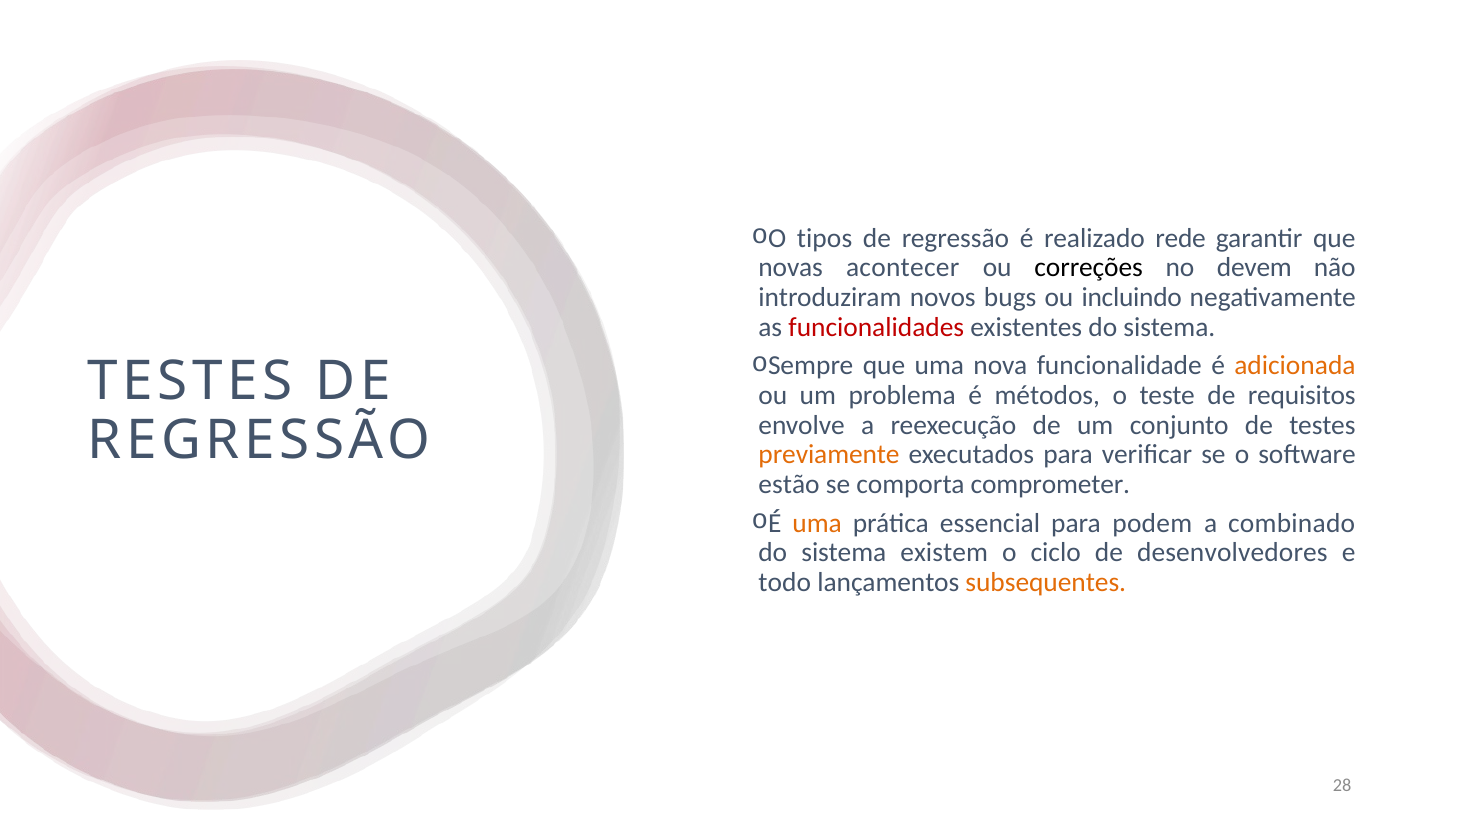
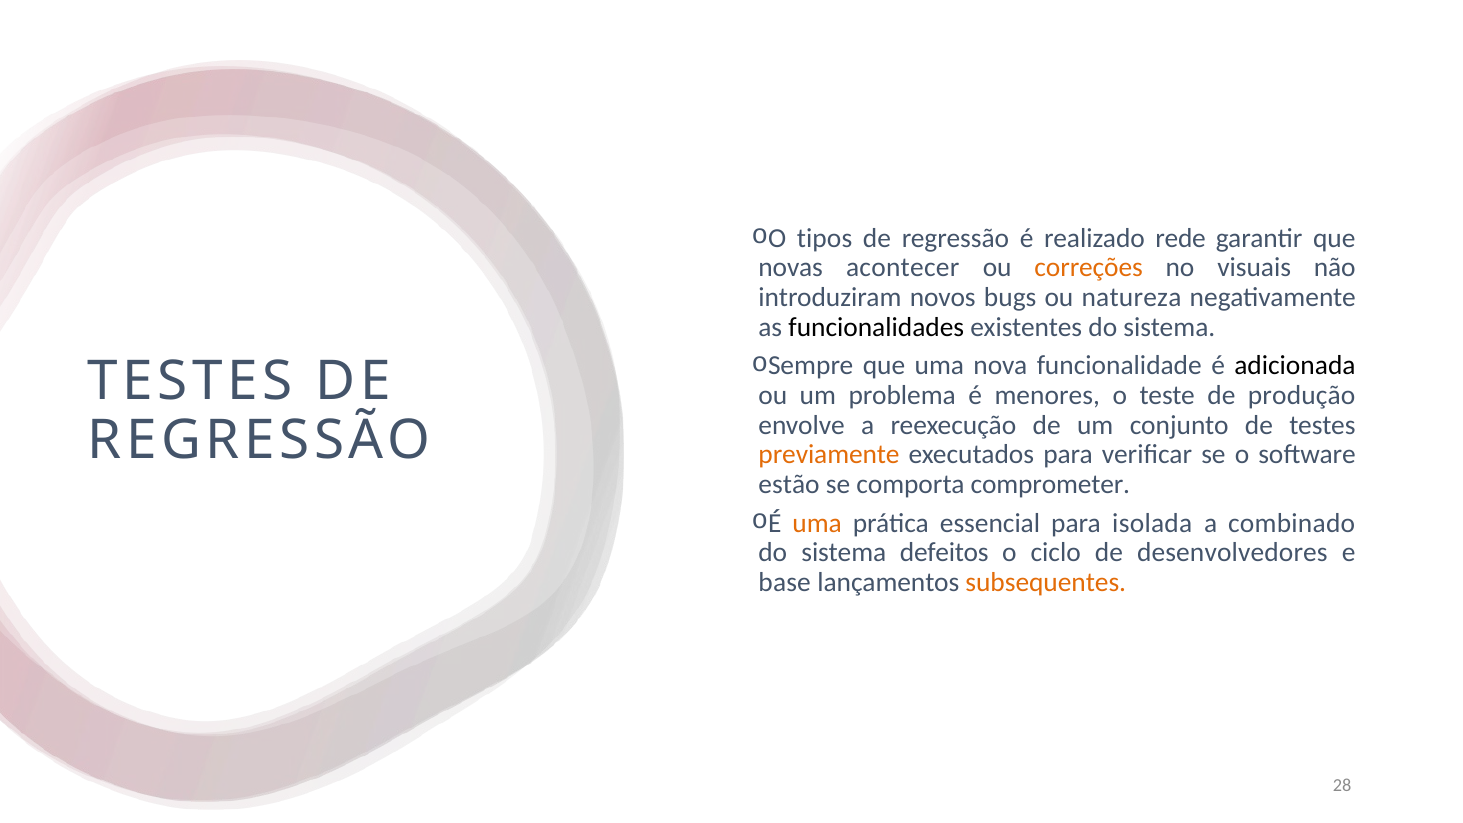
correções colour: black -> orange
devem: devem -> visuais
incluindo: incluindo -> natureza
funcionalidades colour: red -> black
adicionada colour: orange -> black
métodos: métodos -> menores
requisitos: requisitos -> produção
podem: podem -> isolada
existem: existem -> defeitos
todo: todo -> base
